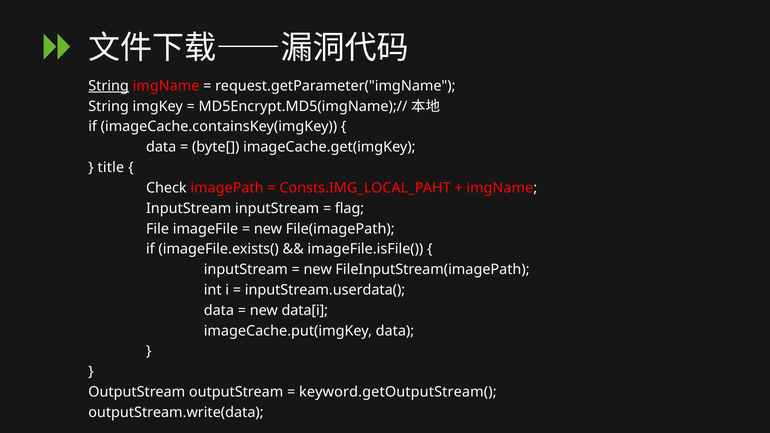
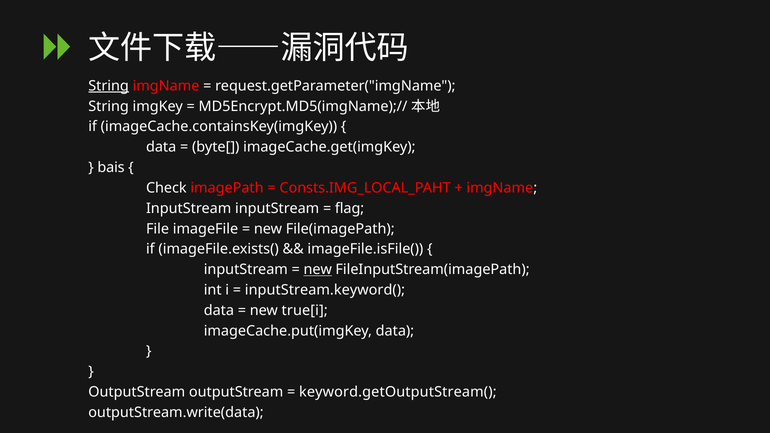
title: title -> bais
new at (318, 270) underline: none -> present
inputStream.userdata(: inputStream.userdata( -> inputStream.keyword(
data[i: data[i -> true[i
